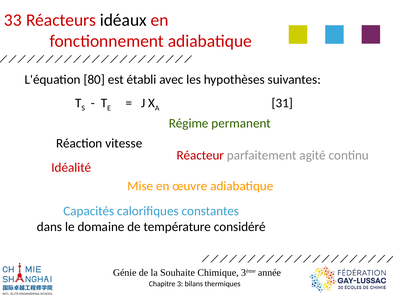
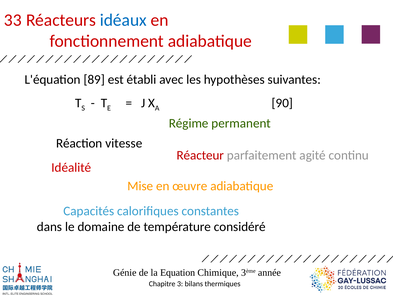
idéaux colour: black -> blue
80: 80 -> 89
31: 31 -> 90
Souhaite: Souhaite -> Equation
